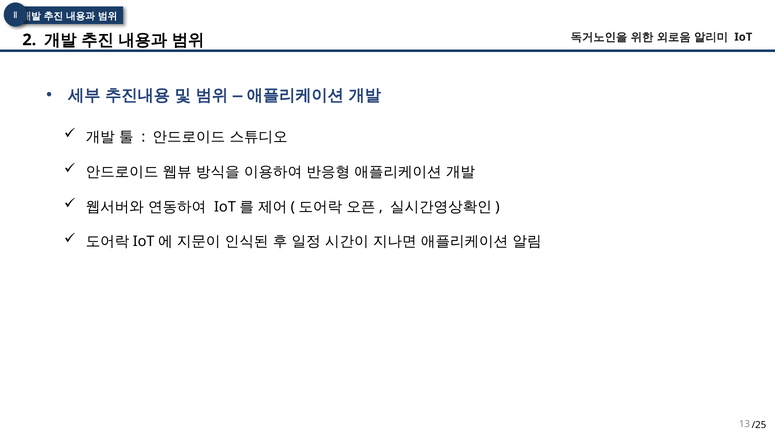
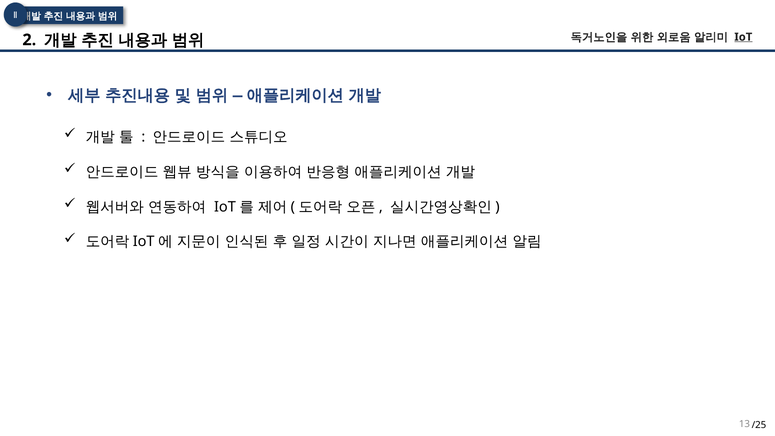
IoT underline: none -> present
